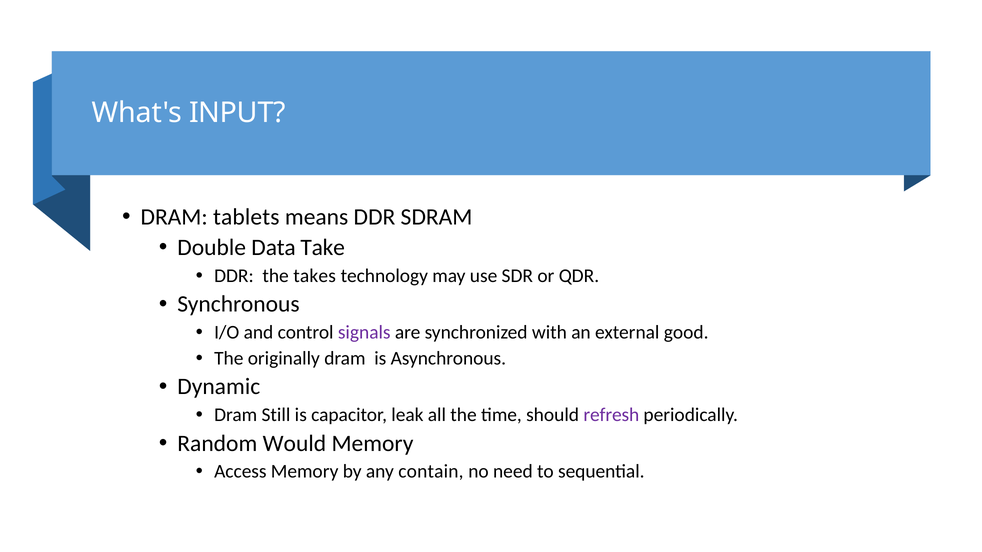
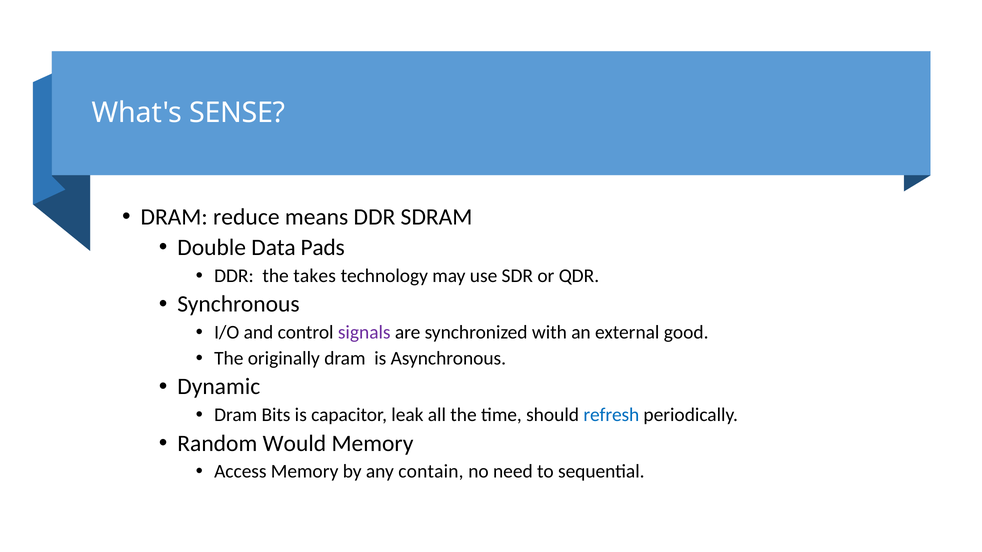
INPUT: INPUT -> SENSE
tablets: tablets -> reduce
Take: Take -> Pads
Still: Still -> Bits
refresh colour: purple -> blue
